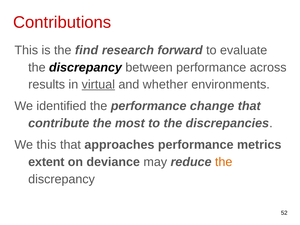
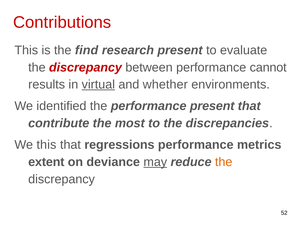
research forward: forward -> present
discrepancy at (85, 67) colour: black -> red
across: across -> cannot
performance change: change -> present
approaches: approaches -> regressions
may underline: none -> present
